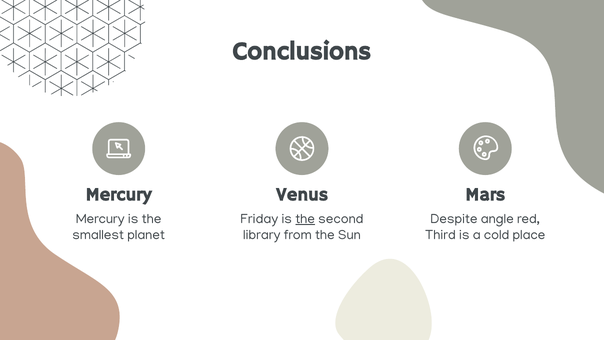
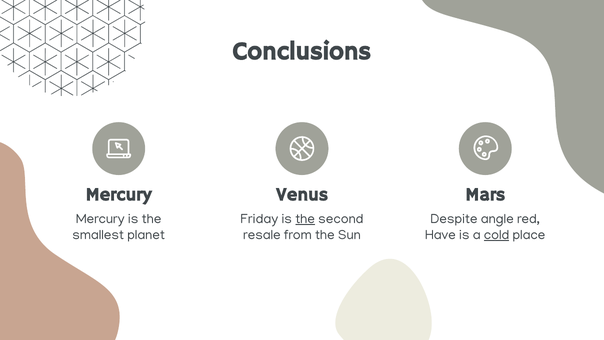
library: library -> resale
Third: Third -> Have
cold underline: none -> present
